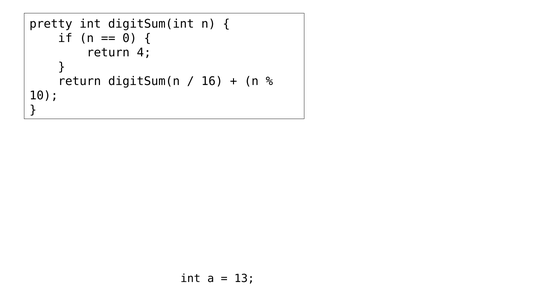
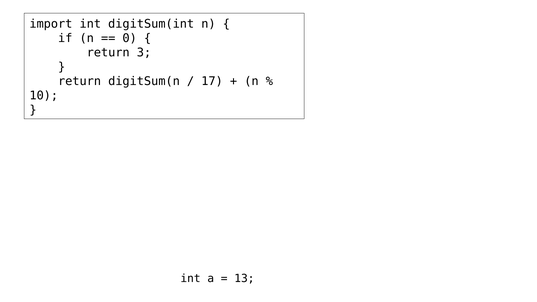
pretty: pretty -> import
4: 4 -> 3
16: 16 -> 17
